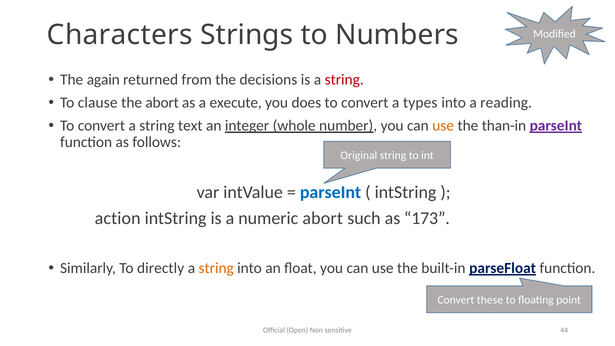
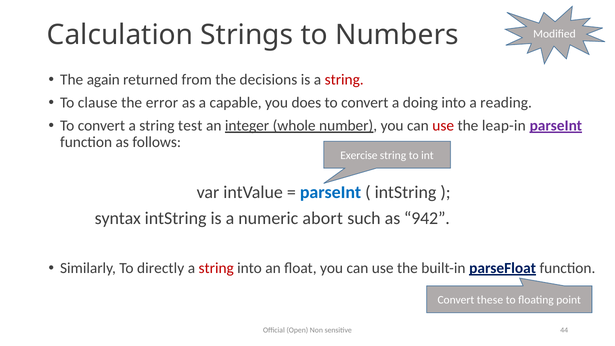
Characters: Characters -> Calculation
the abort: abort -> error
execute: execute -> capable
types: types -> doing
text: text -> test
use at (443, 126) colour: orange -> red
than-in: than-in -> leap-in
Original: Original -> Exercise
action: action -> syntax
173: 173 -> 942
string at (216, 268) colour: orange -> red
